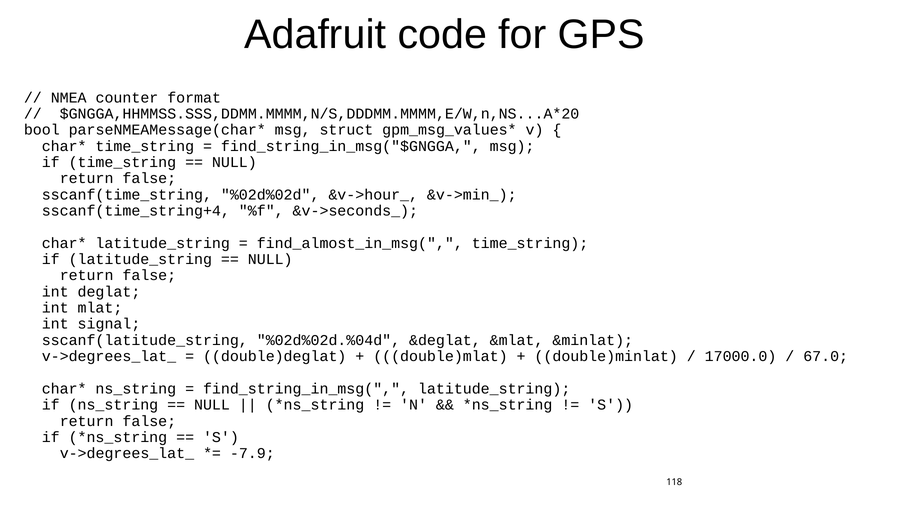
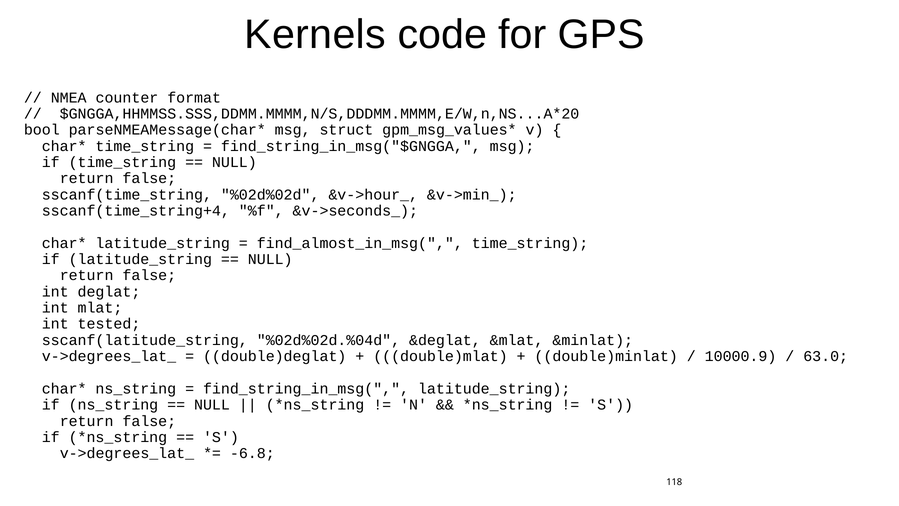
Adafruit: Adafruit -> Kernels
signal: signal -> tested
17000.0: 17000.0 -> 10000.9
67.0: 67.0 -> 63.0
-7.9: -7.9 -> -6.8
